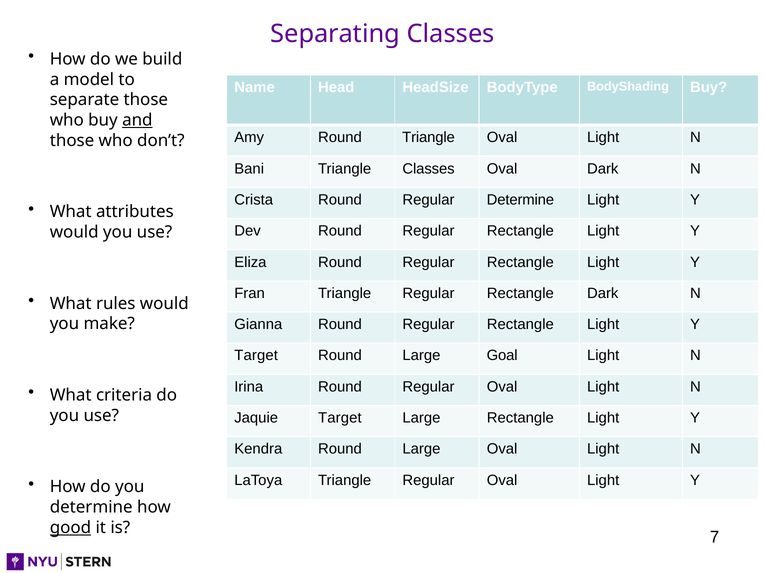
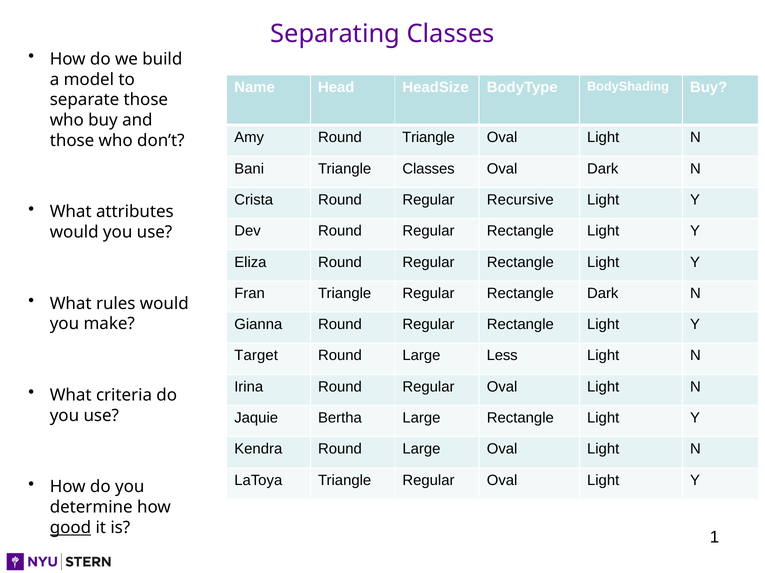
and underline: present -> none
Regular Determine: Determine -> Recursive
Goal: Goal -> Less
Jaquie Target: Target -> Bertha
7: 7 -> 1
